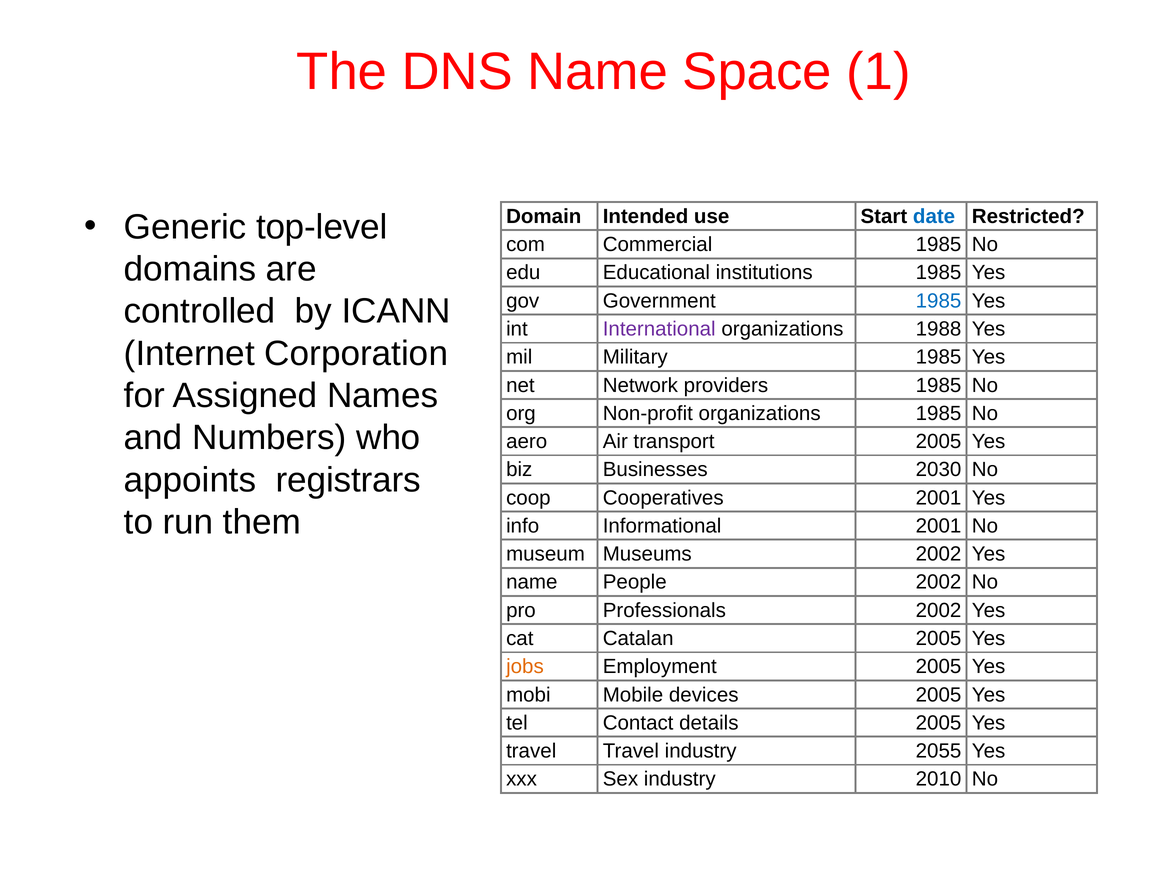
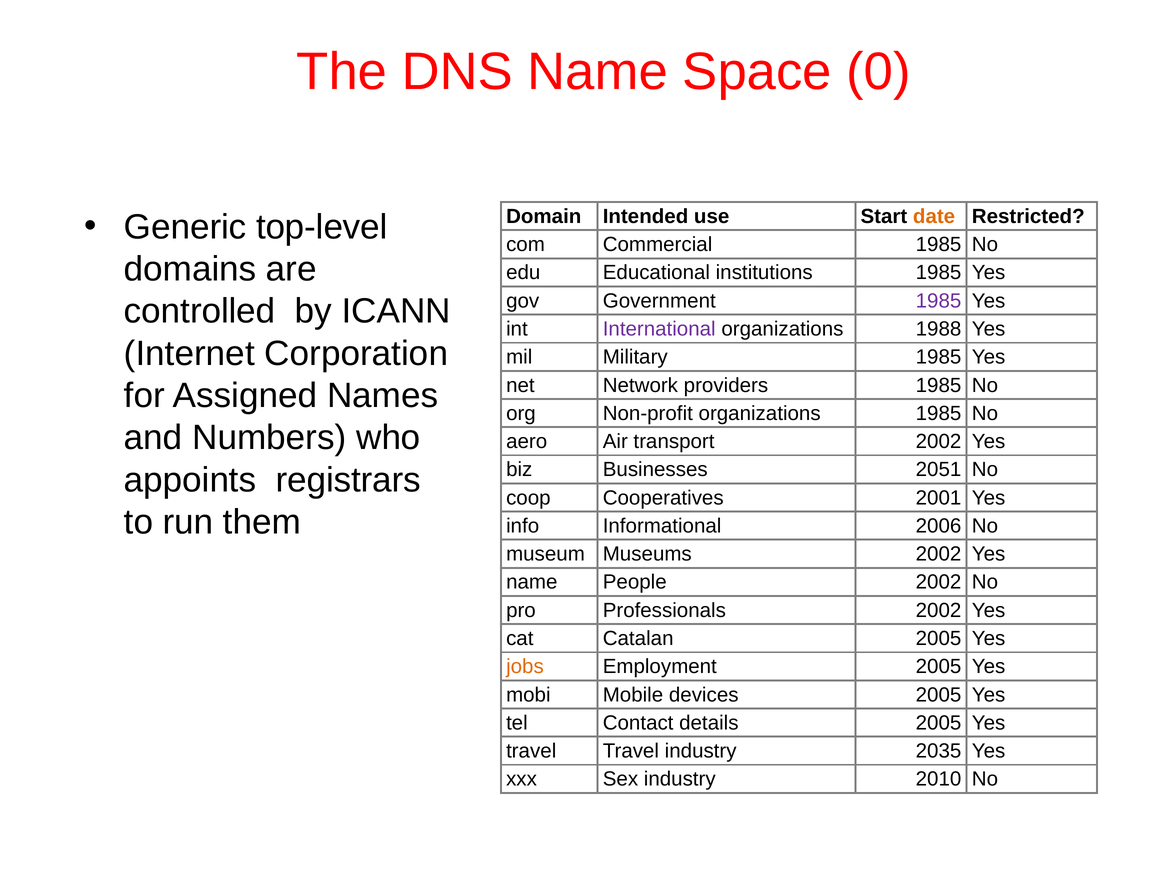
1: 1 -> 0
date colour: blue -> orange
1985 at (939, 301) colour: blue -> purple
transport 2005: 2005 -> 2002
2030: 2030 -> 2051
Informational 2001: 2001 -> 2006
2055: 2055 -> 2035
